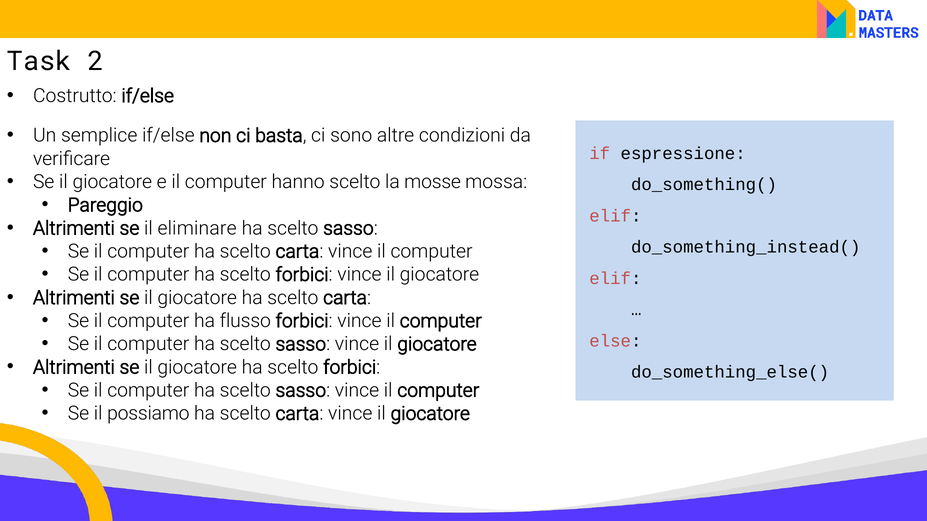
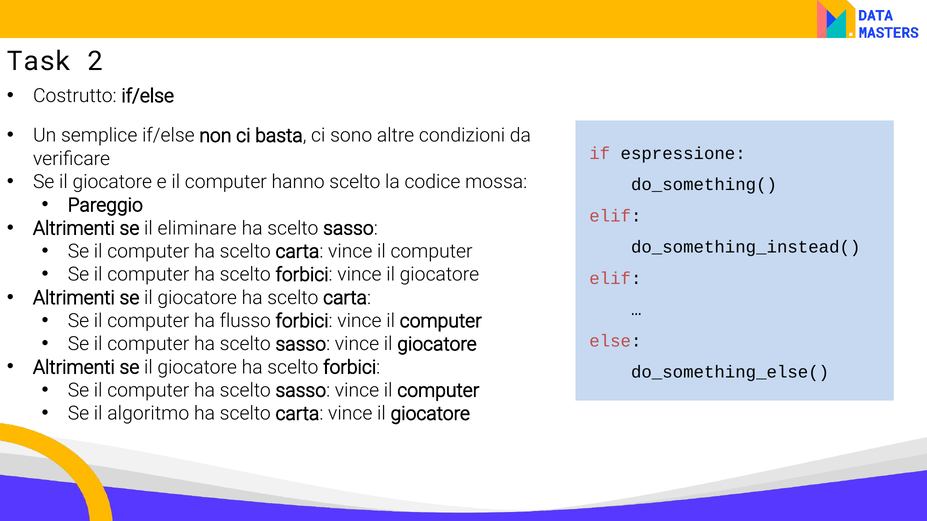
mosse: mosse -> codice
possiamo: possiamo -> algoritmo
